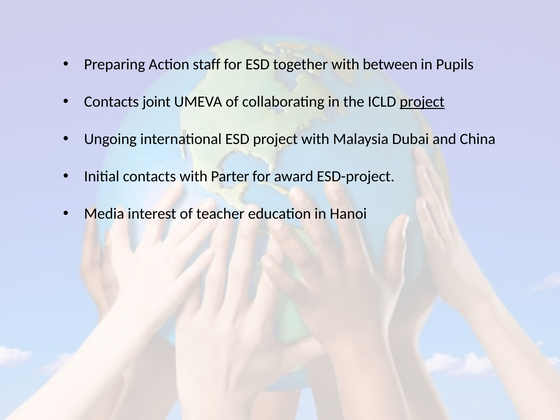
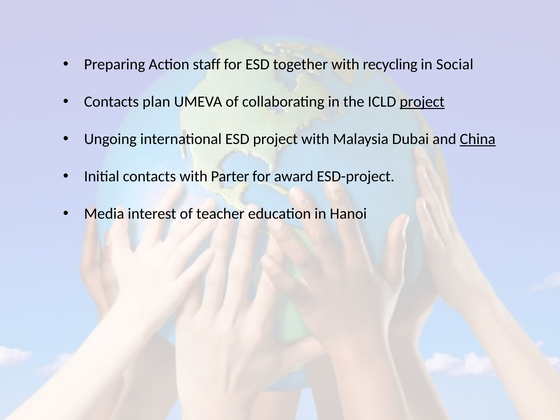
between: between -> recycling
Pupils: Pupils -> Social
joint: joint -> plan
China underline: none -> present
